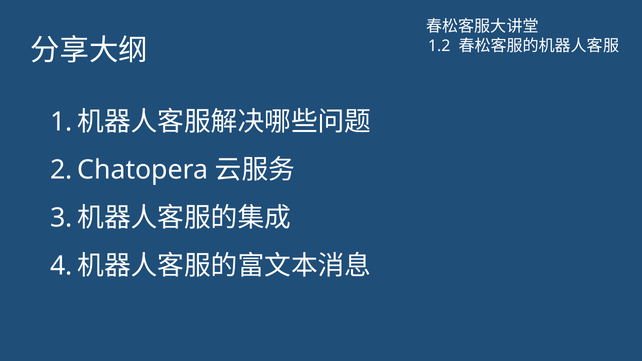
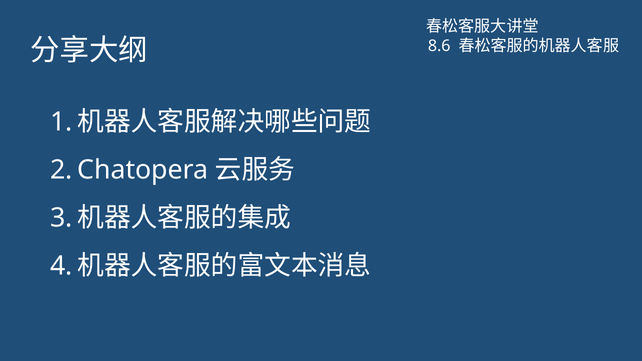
1.2: 1.2 -> 8.6
